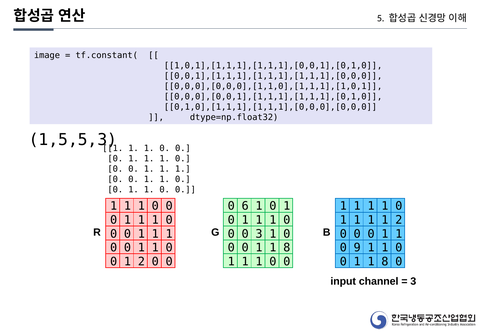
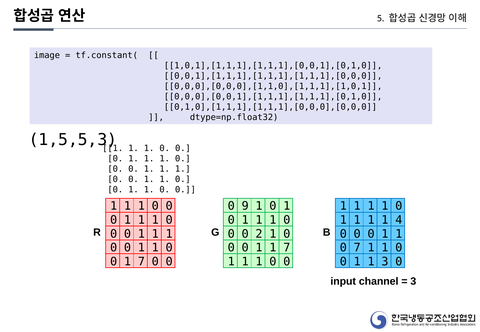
6: 6 -> 9
1 1 2: 2 -> 4
0 3: 3 -> 2
8 at (287, 248): 8 -> 7
0 9: 9 -> 7
0 1 2: 2 -> 7
8 at (385, 262): 8 -> 3
